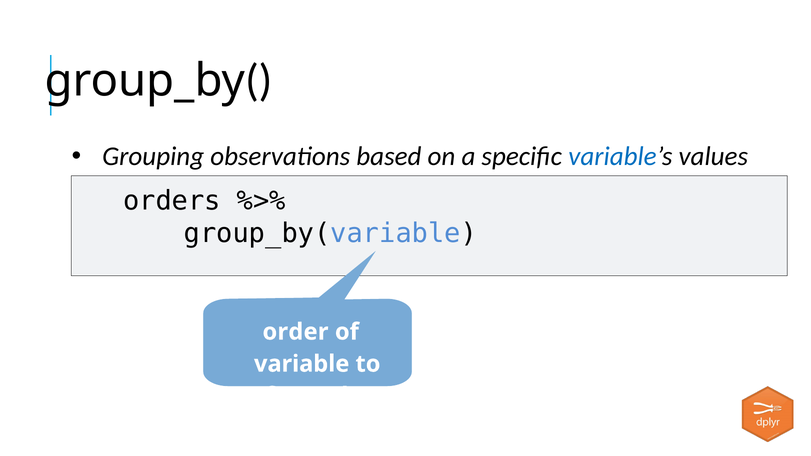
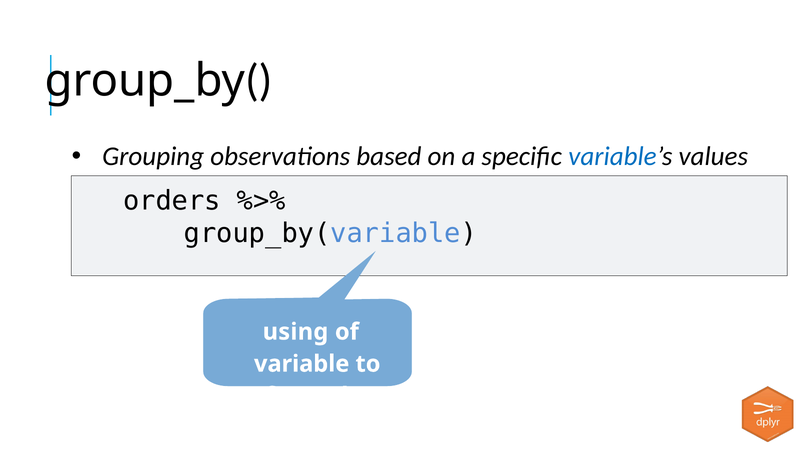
order: order -> using
